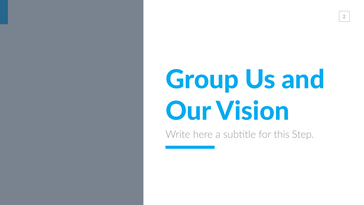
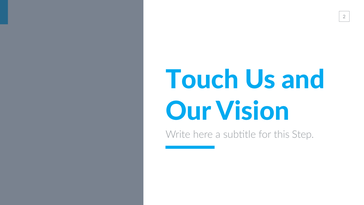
Group: Group -> Touch
